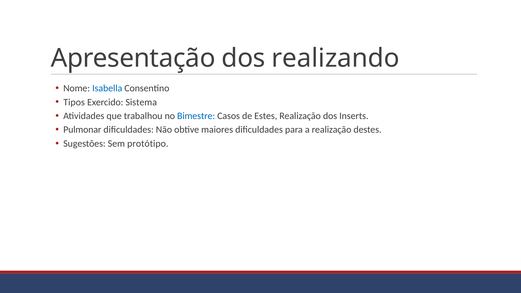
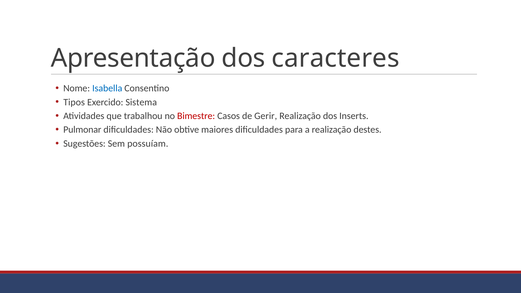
realizando: realizando -> caracteres
Bimestre colour: blue -> red
Estes: Estes -> Gerir
protótipo: protótipo -> possuíam
